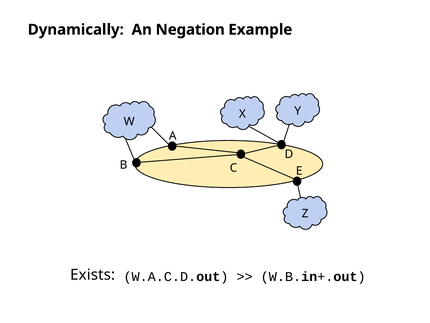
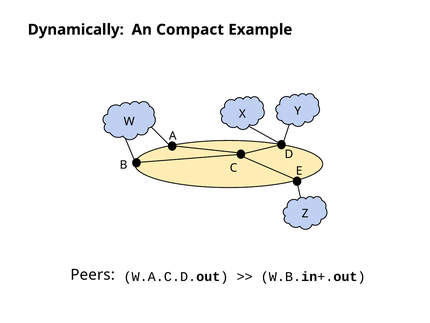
Negation: Negation -> Compact
Exists: Exists -> Peers
